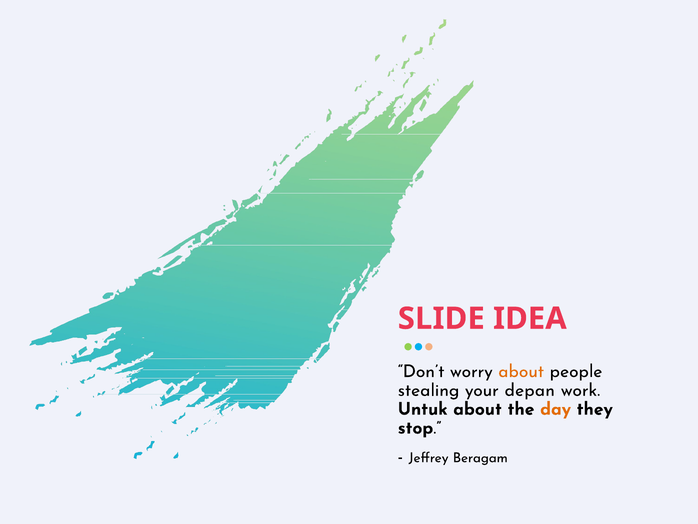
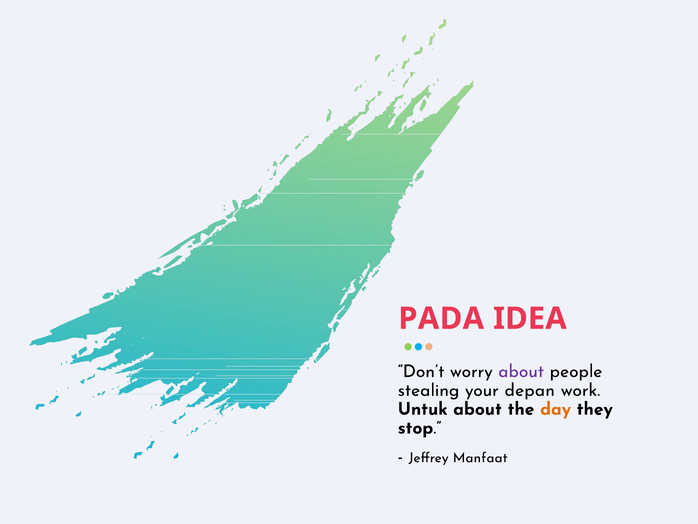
SLIDE: SLIDE -> PADA
about at (521, 371) colour: orange -> purple
Beragam: Beragam -> Manfaat
